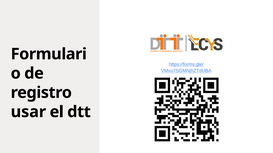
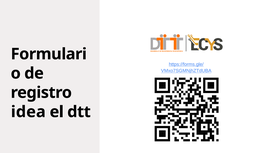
usar: usar -> idea
